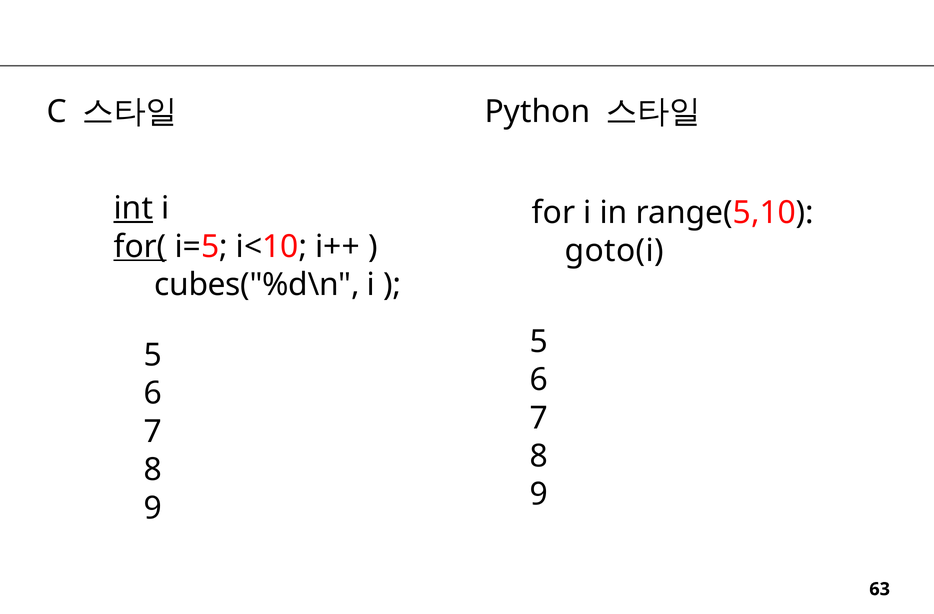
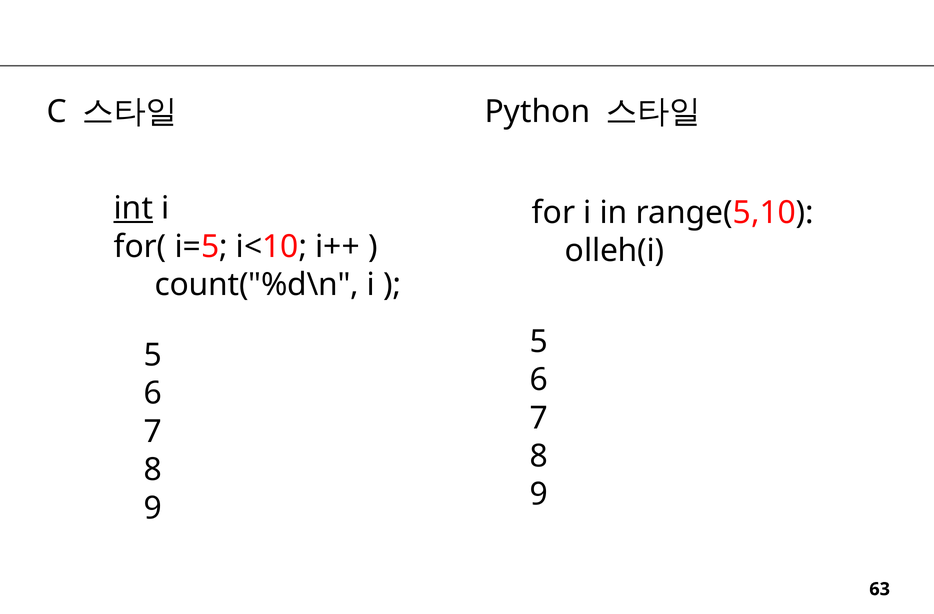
for( underline: present -> none
goto(i: goto(i -> olleh(i
cubes("%d\n: cubes("%d\n -> count("%d\n
